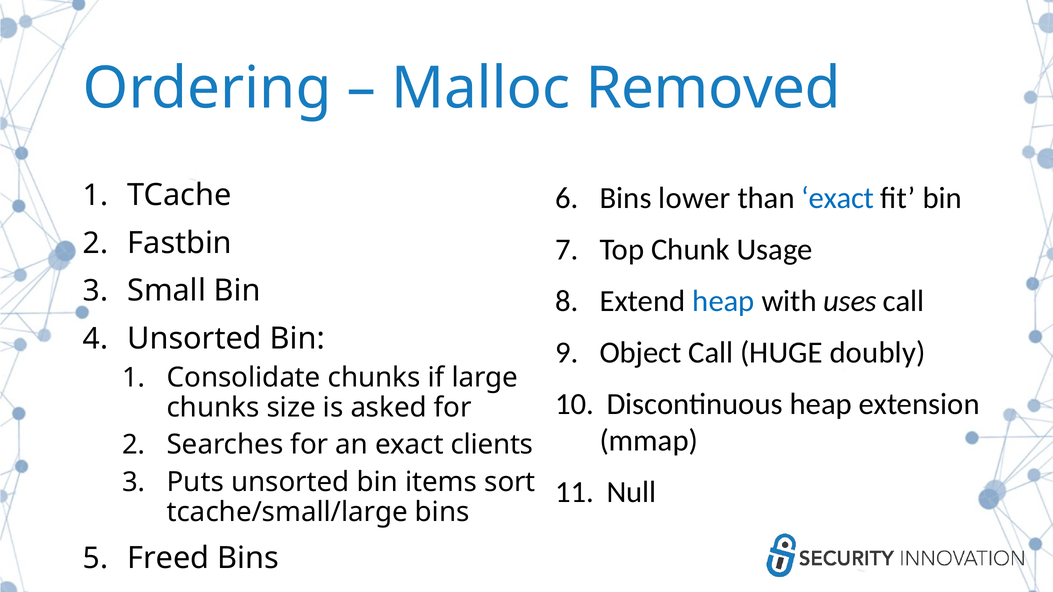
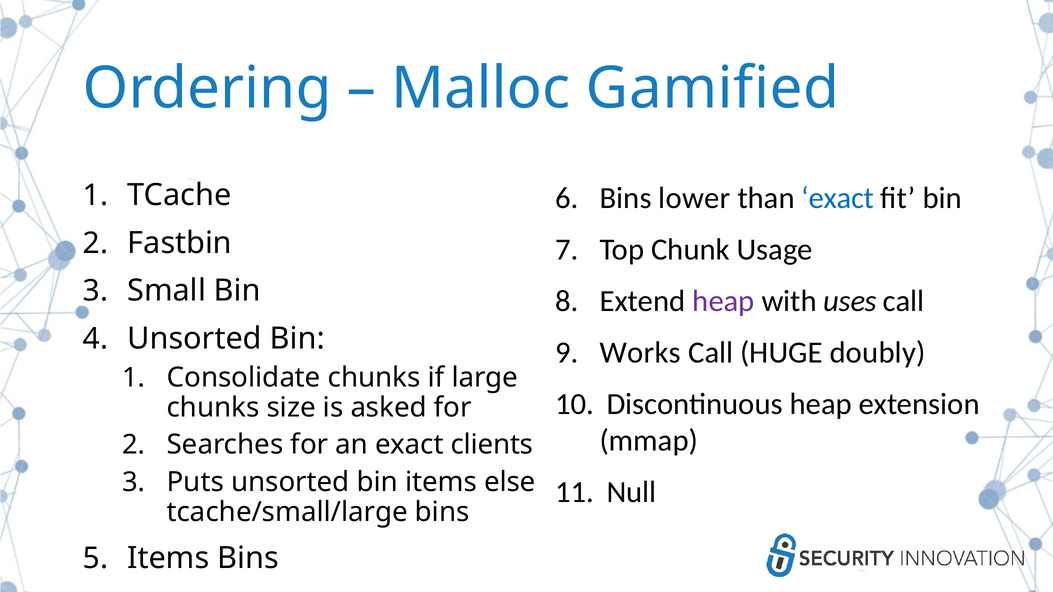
Removed: Removed -> Gamified
heap at (723, 301) colour: blue -> purple
Object: Object -> Works
sort: sort -> else
Freed at (168, 559): Freed -> Items
